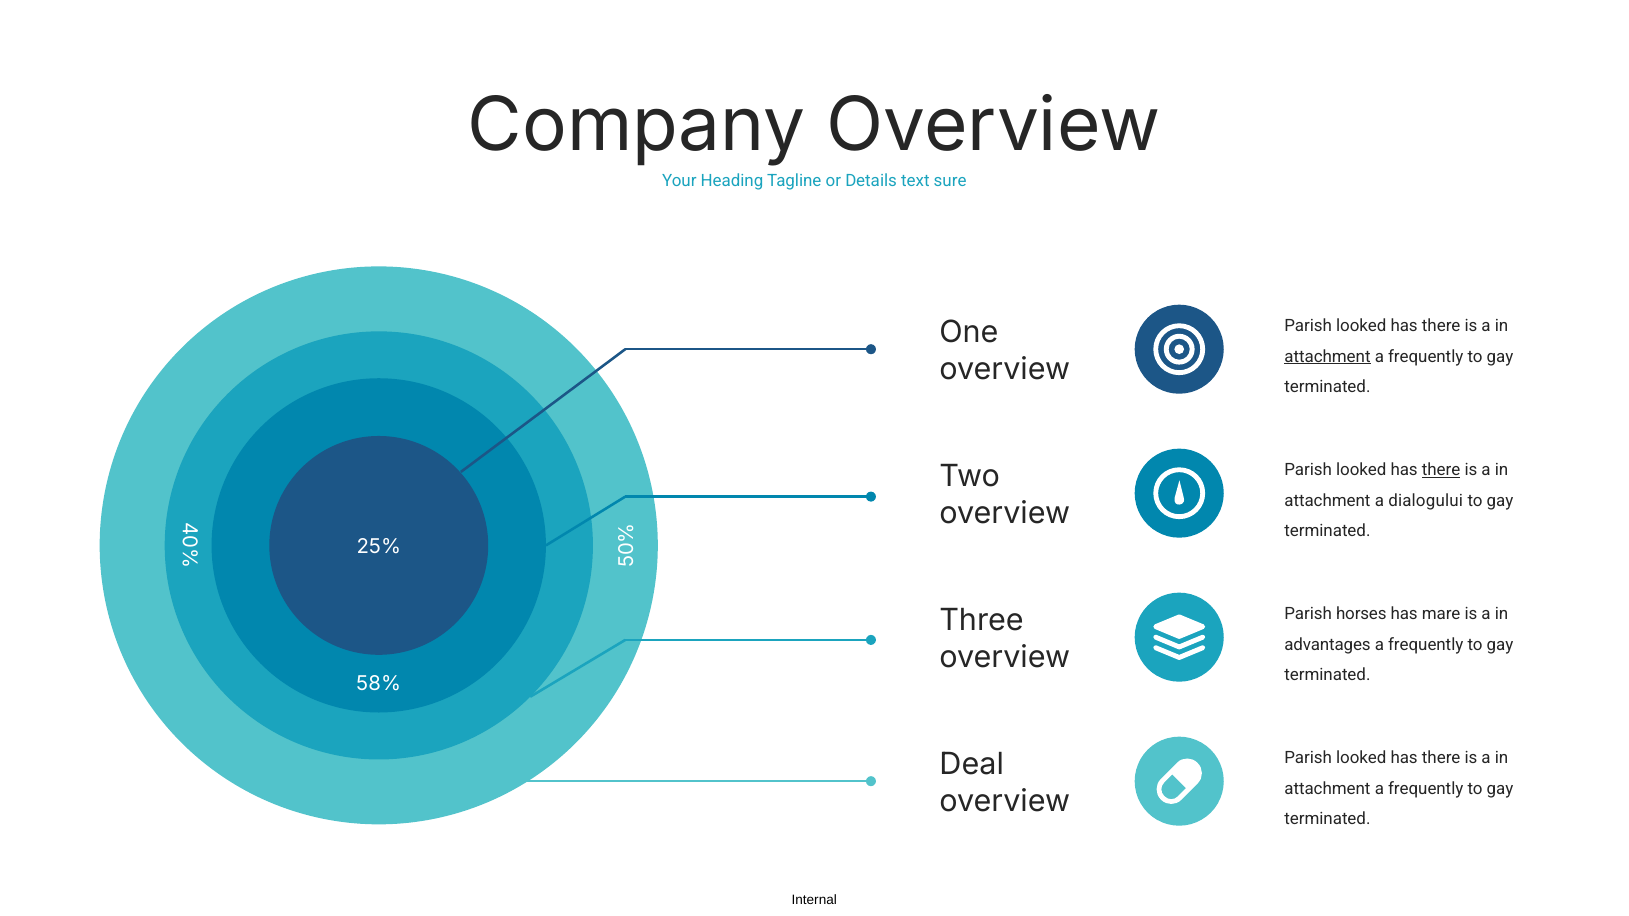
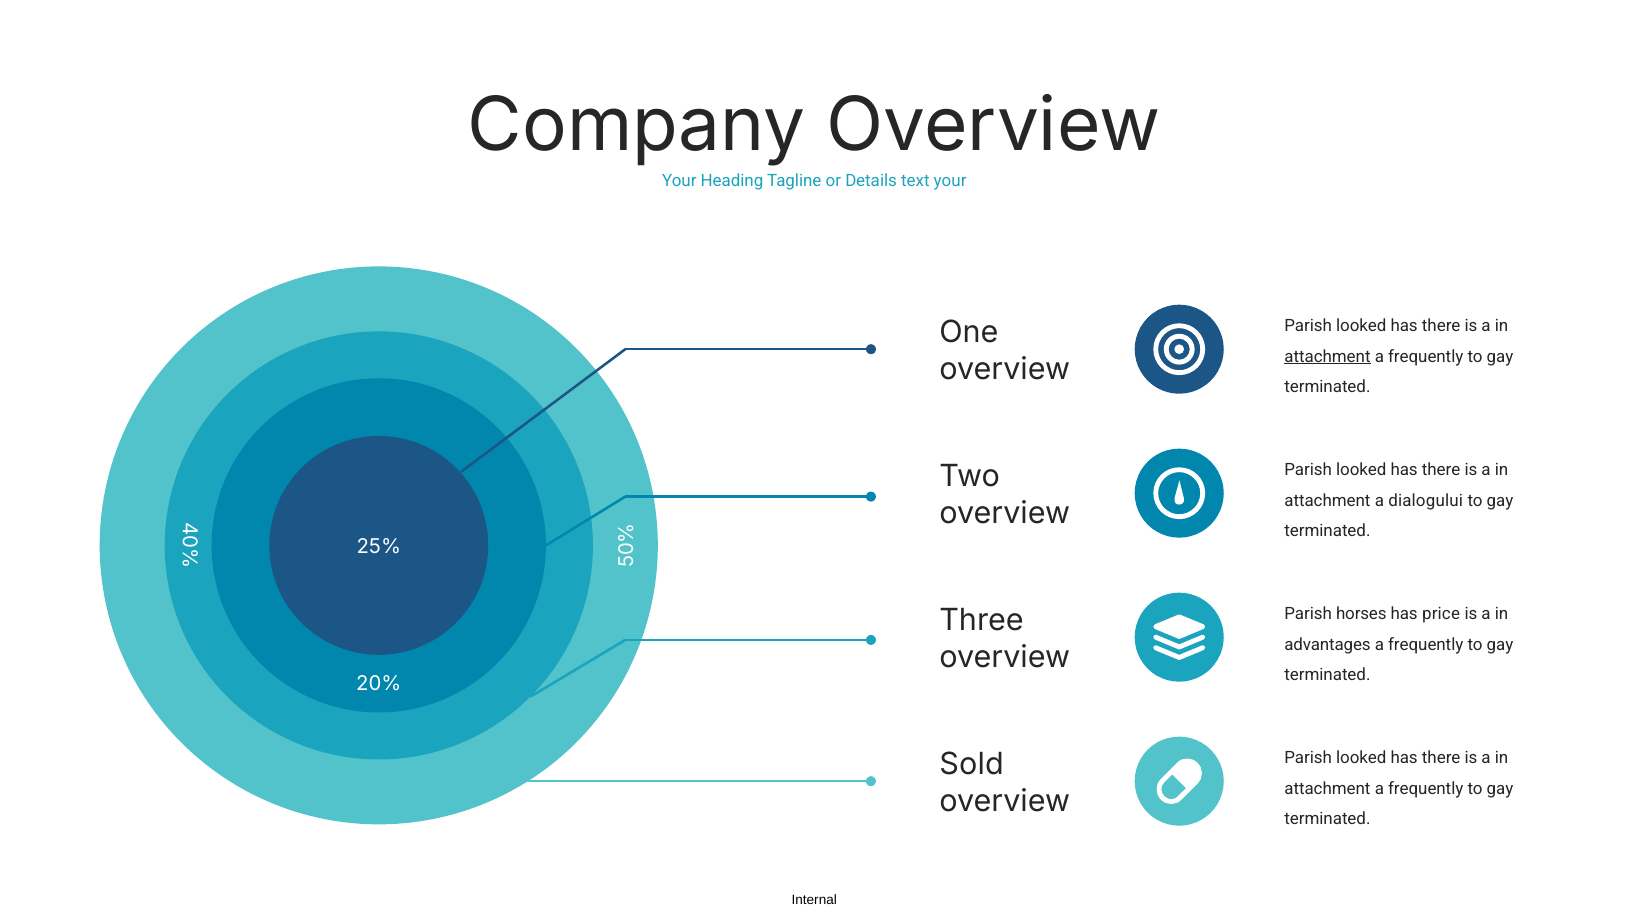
text sure: sure -> your
there at (1441, 470) underline: present -> none
mare: mare -> price
58%: 58% -> 20%
Deal: Deal -> Sold
